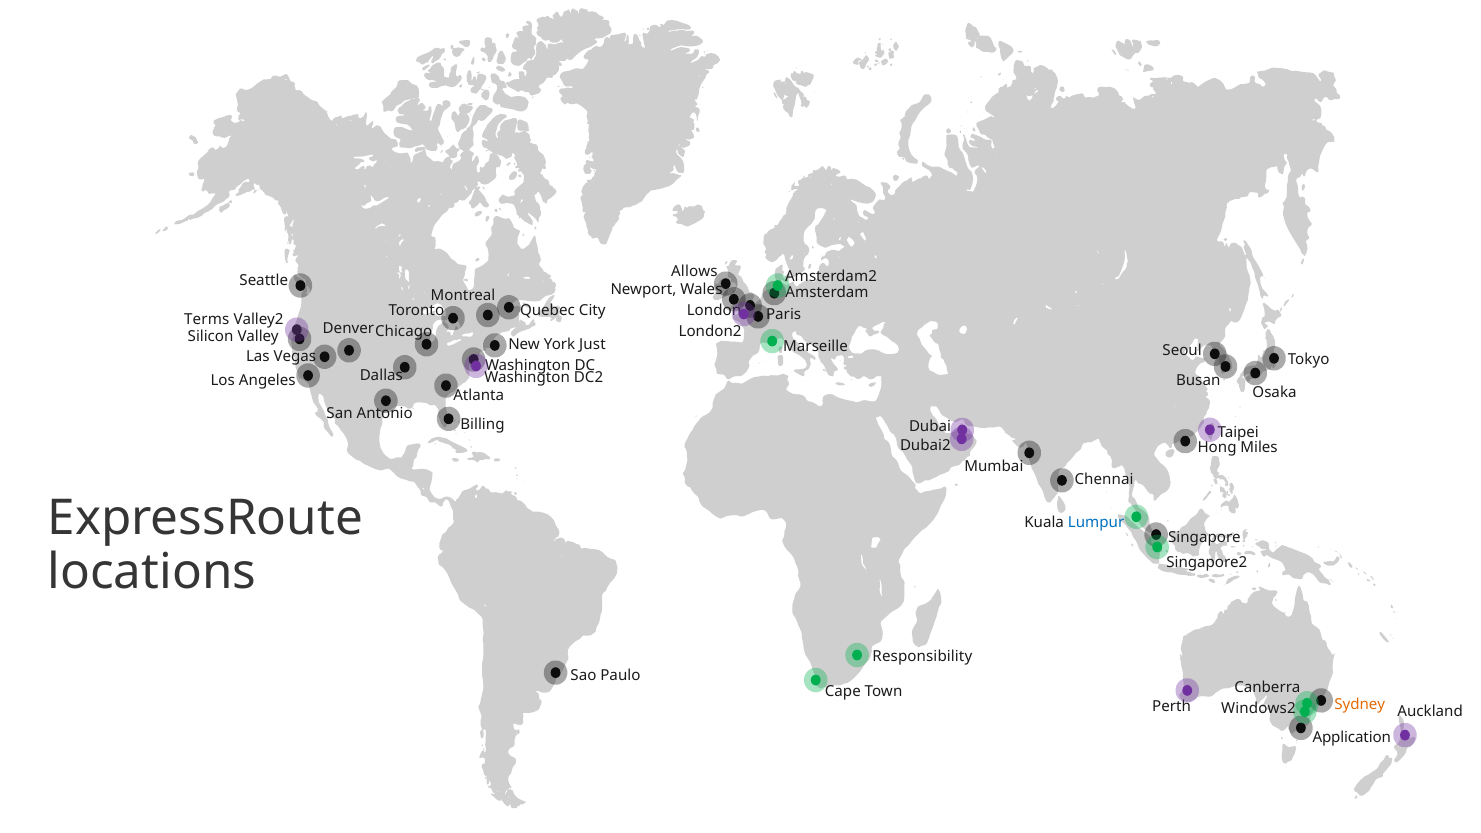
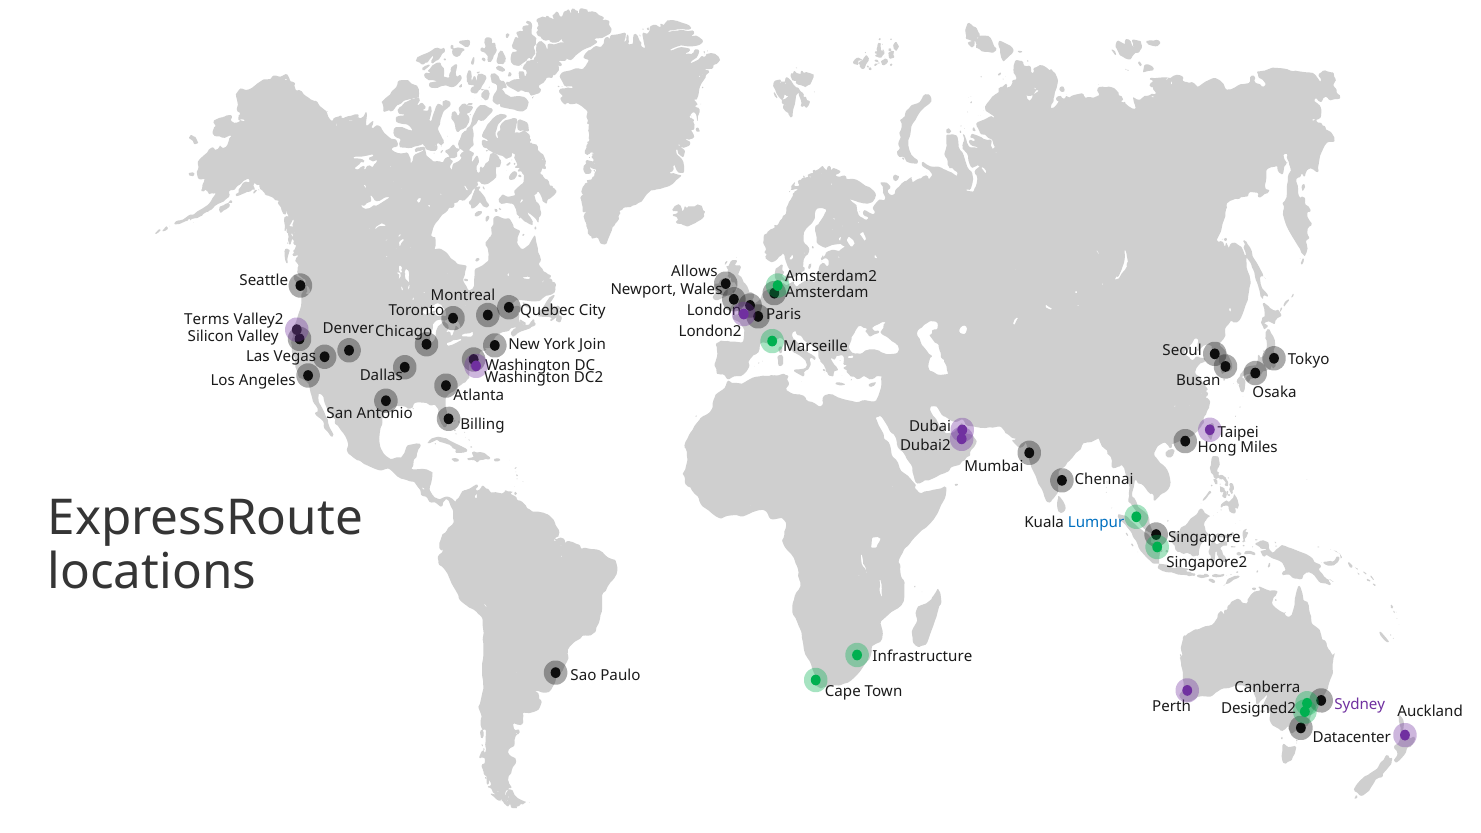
Just: Just -> Join
Responsibility: Responsibility -> Infrastructure
Sydney colour: orange -> purple
Windows2: Windows2 -> Designed2
Application: Application -> Datacenter
